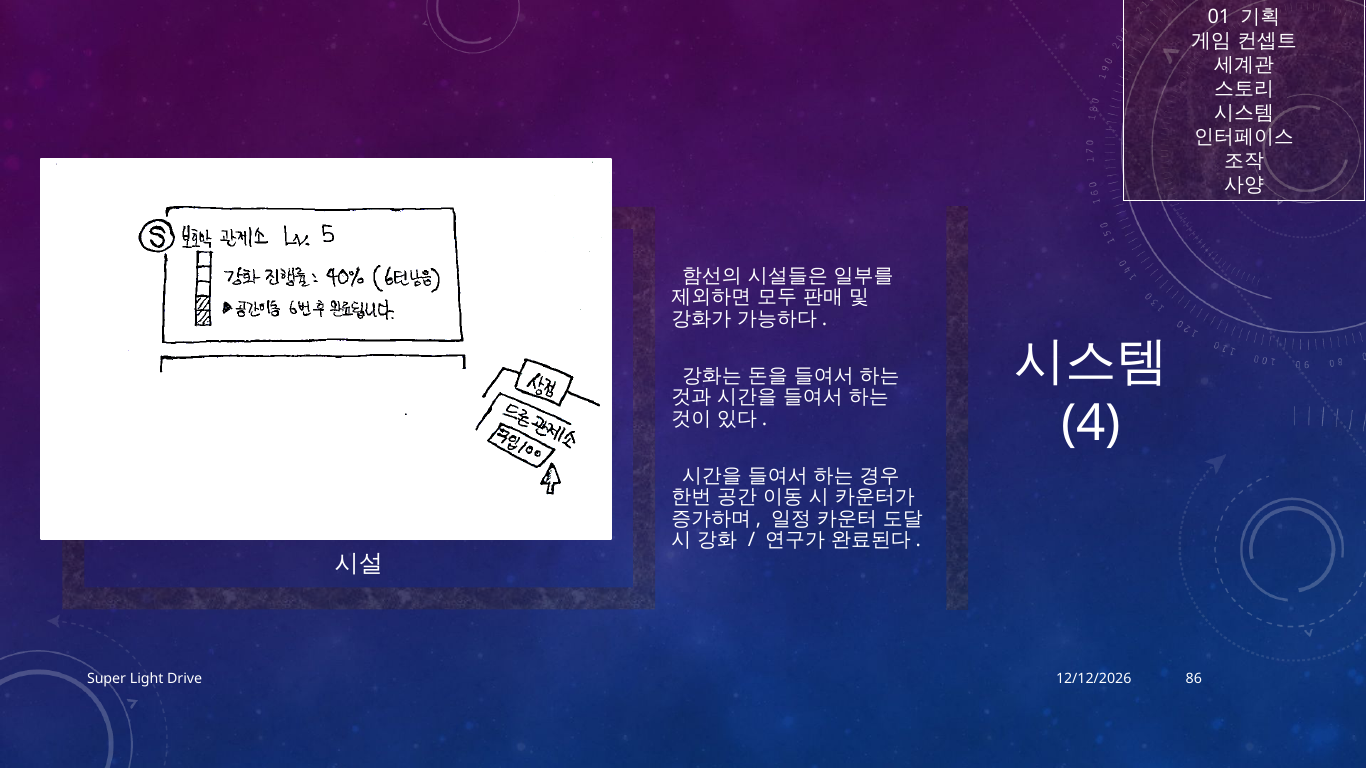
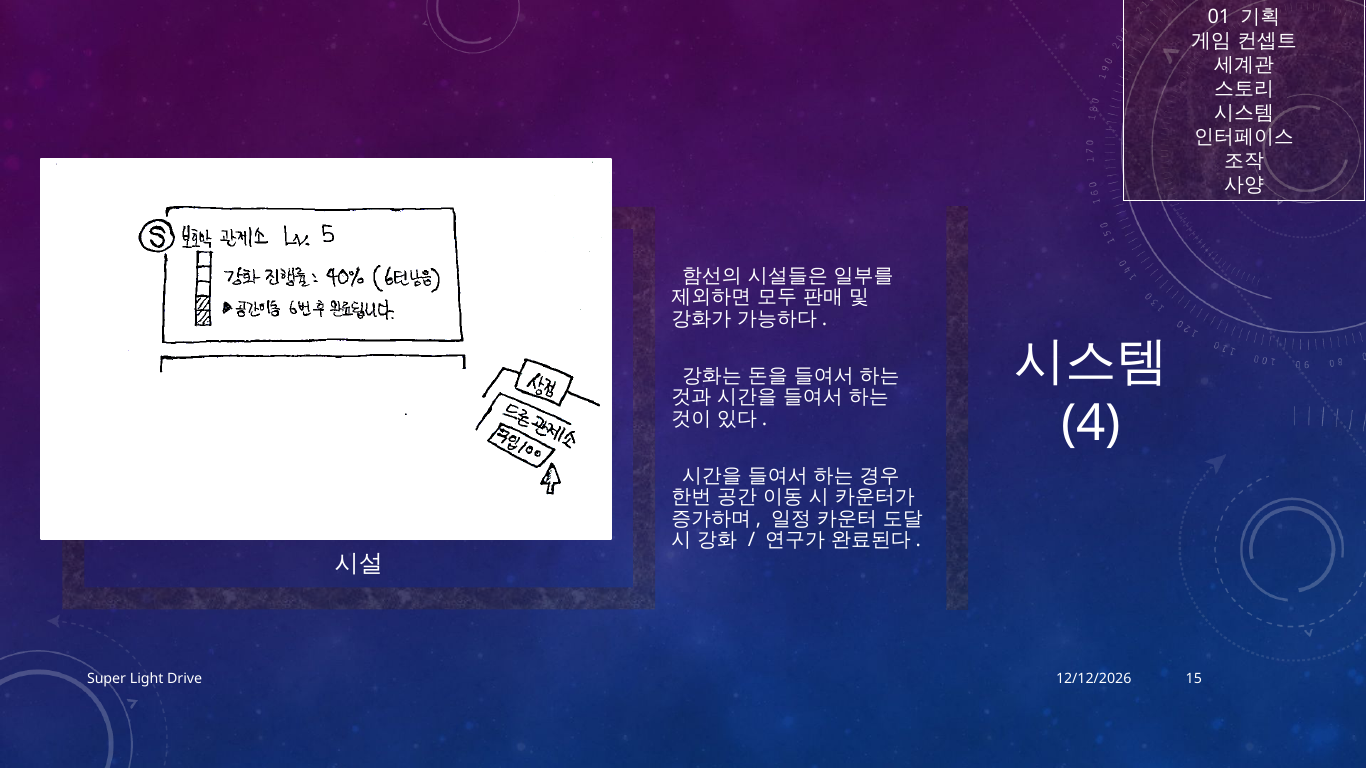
86: 86 -> 15
